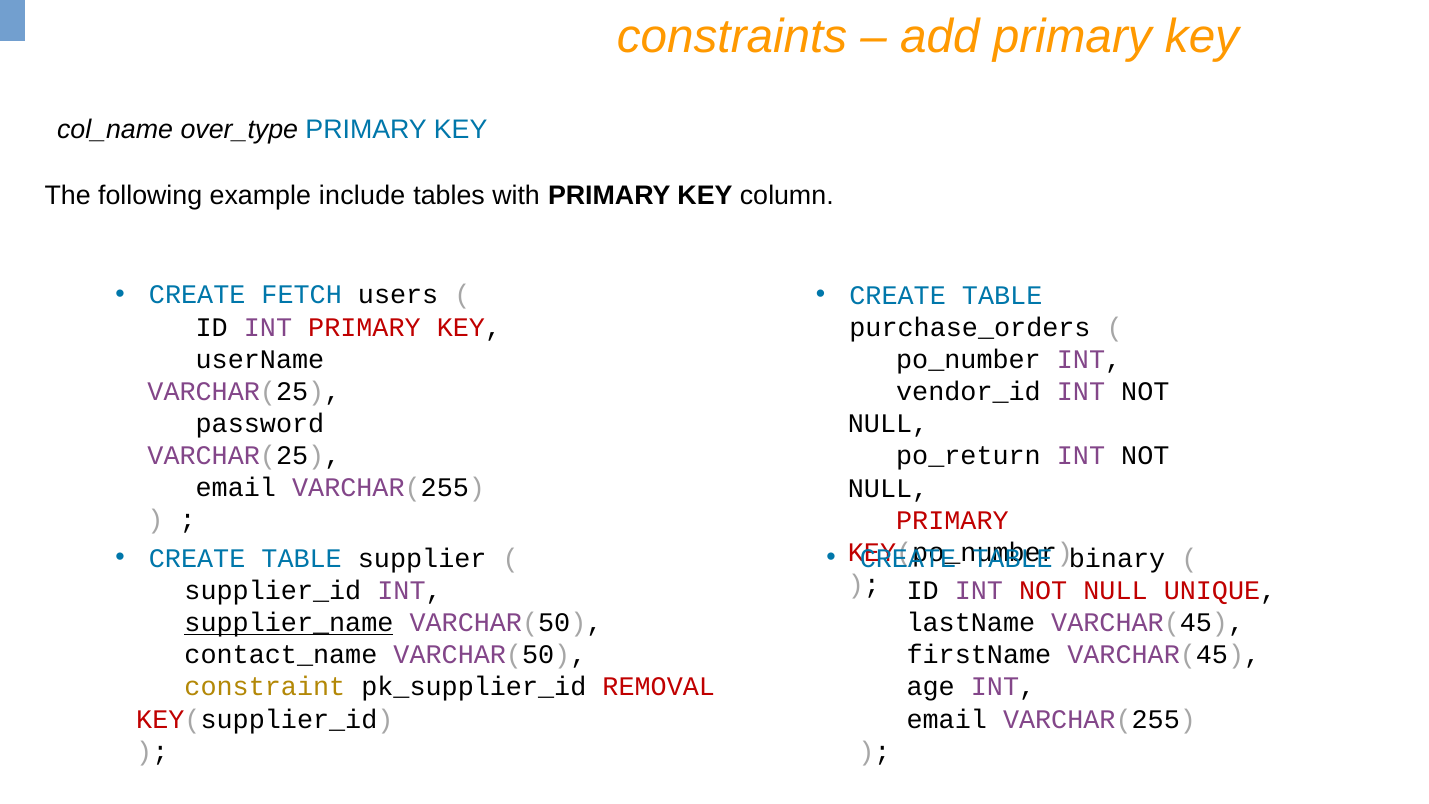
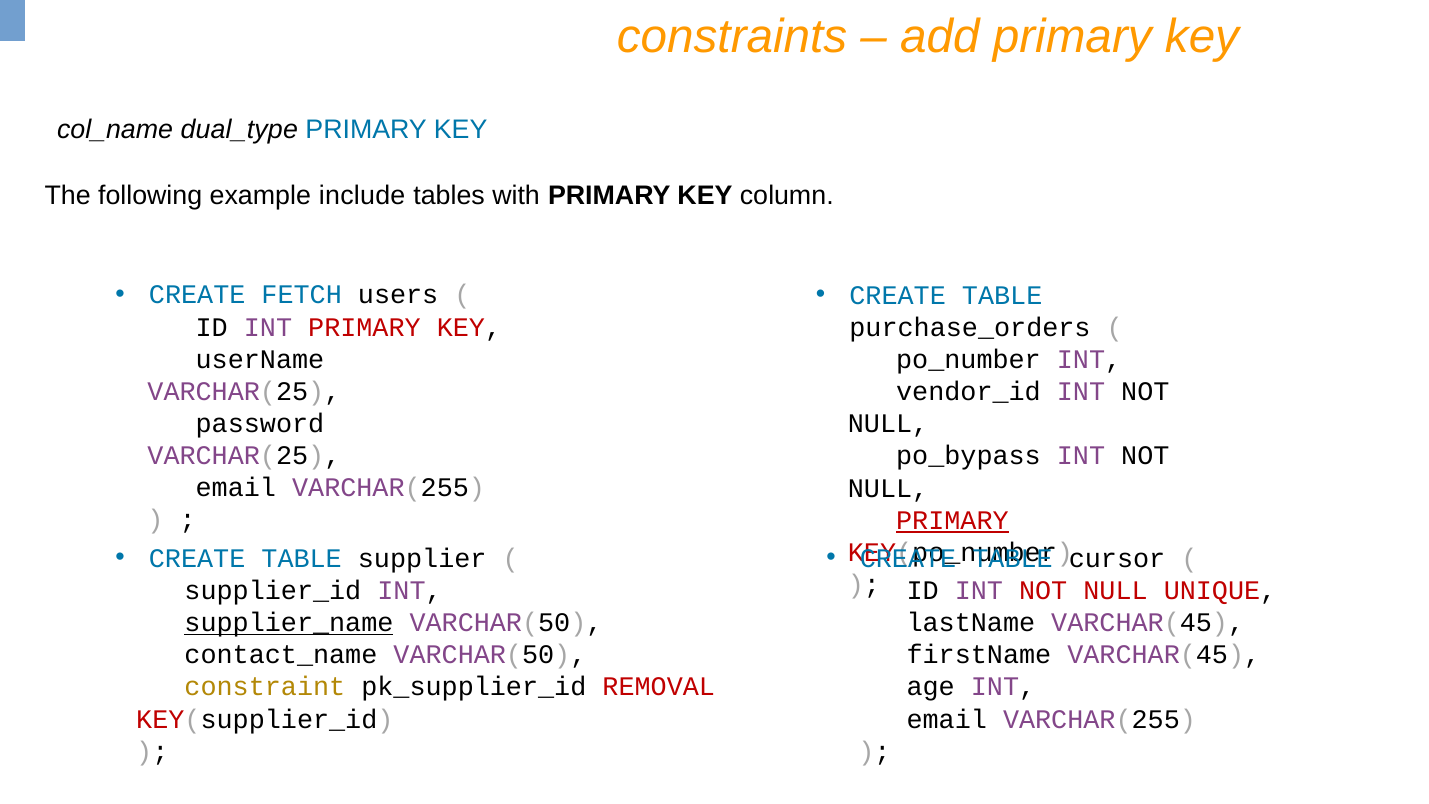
over_type: over_type -> dual_type
po_return: po_return -> po_bypass
PRIMARY at (952, 520) underline: none -> present
binary: binary -> cursor
